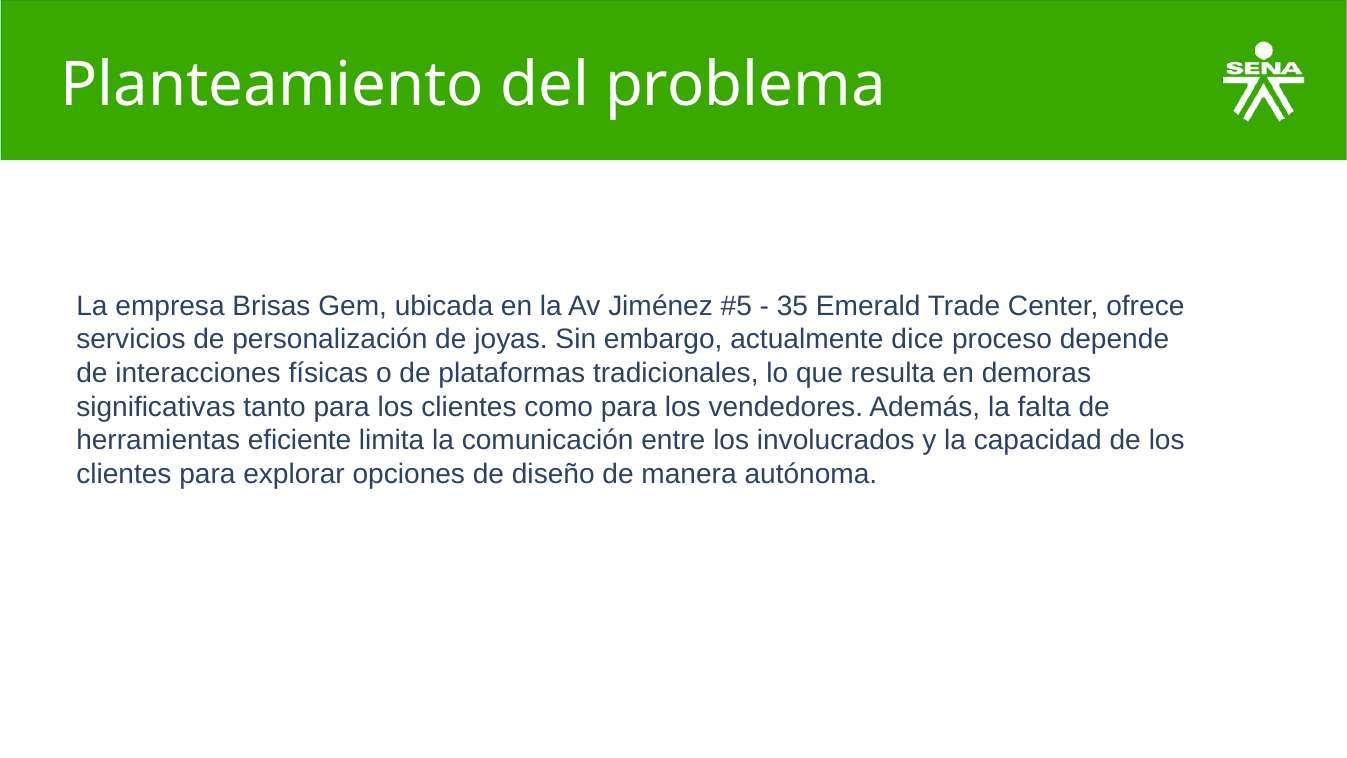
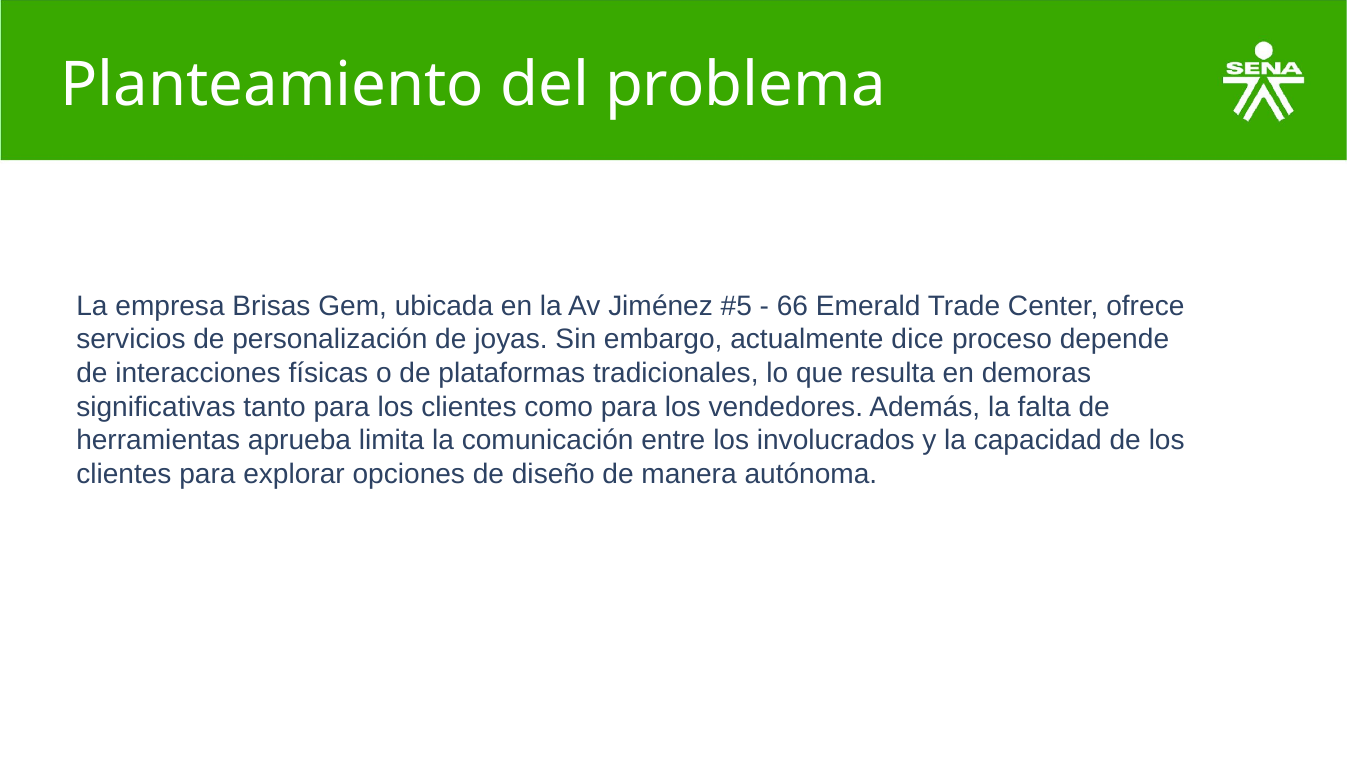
35: 35 -> 66
eficiente: eficiente -> aprueba
